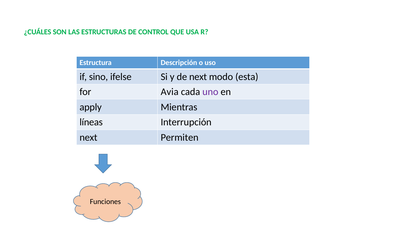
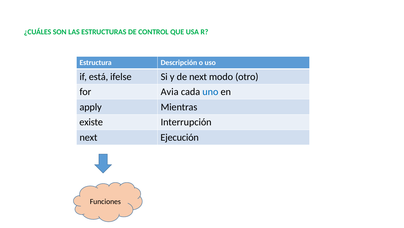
sino: sino -> está
esta: esta -> otro
uno colour: purple -> blue
líneas: líneas -> existe
Permiten: Permiten -> Ejecución
